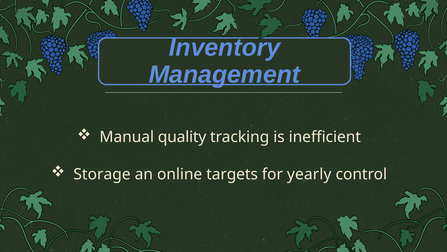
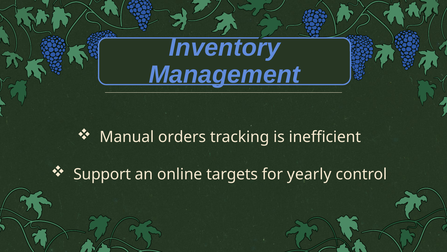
quality: quality -> orders
Storage: Storage -> Support
